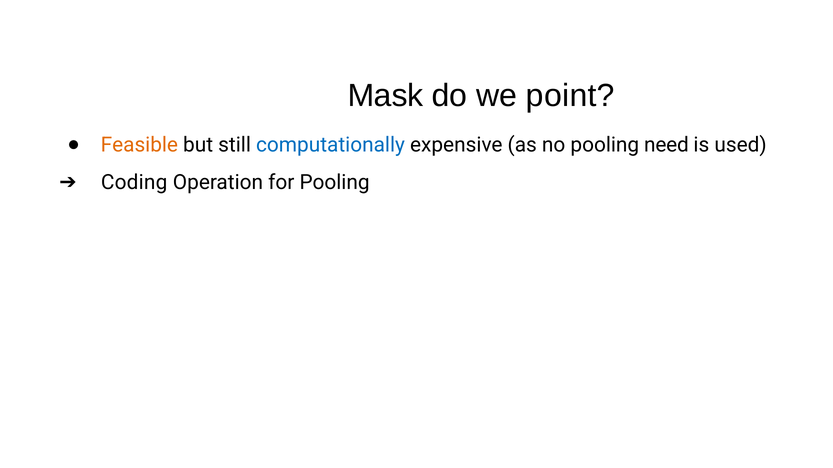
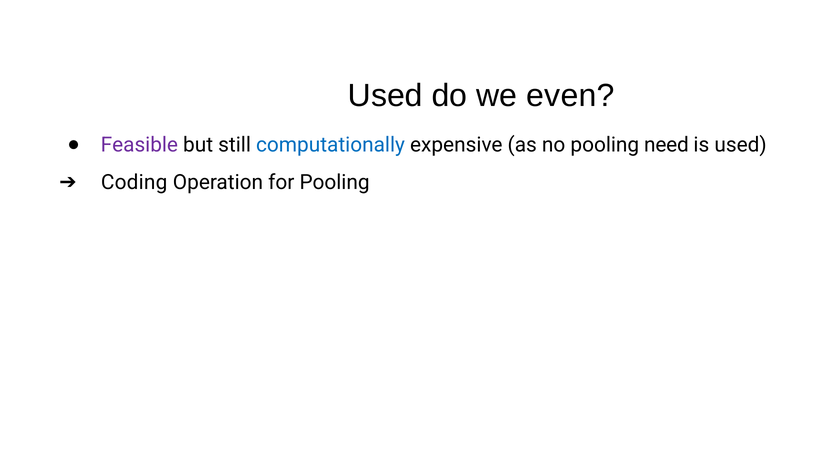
Mask at (385, 96): Mask -> Used
point: point -> even
Feasible colour: orange -> purple
